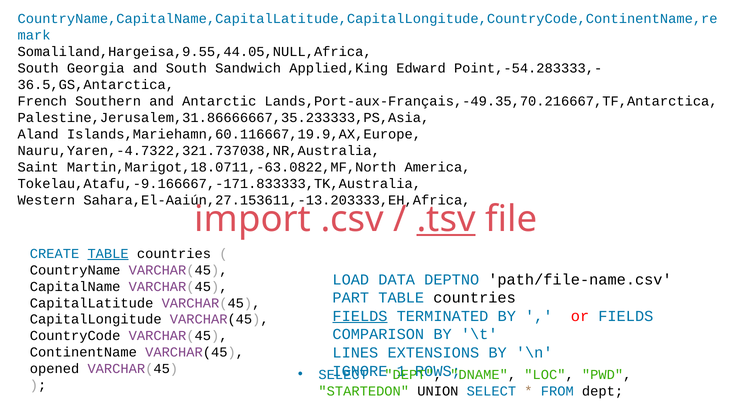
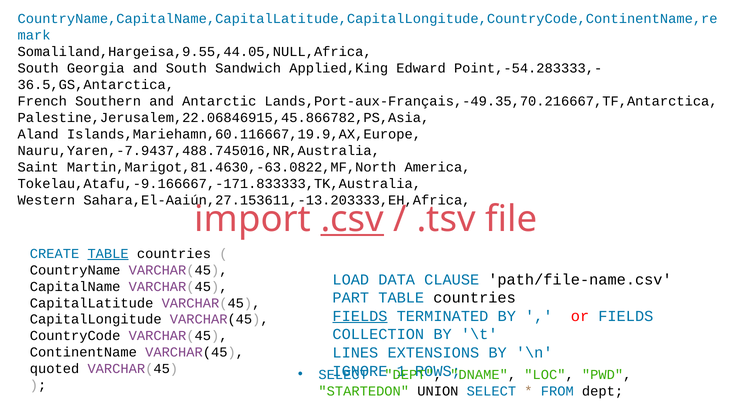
Palestine,Jerusalem,31.86666667,35.233333,PS,Asia: Palestine,Jerusalem,31.86666667,35.233333,PS,Asia -> Palestine,Jerusalem,22.06846915,45.866782,PS,Asia
Nauru,Yaren,-4.7322,321.737038,NR,Australia: Nauru,Yaren,-4.7322,321.737038,NR,Australia -> Nauru,Yaren,-7.9437,488.745016,NR,Australia
Martin,Marigot,18.0711,-63.0822,MF,North: Martin,Marigot,18.0711,-63.0822,MF,North -> Martin,Marigot,81.4630,-63.0822,MF,North
.csv underline: none -> present
.tsv underline: present -> none
DEPTNO: DEPTNO -> CLAUSE
COMPARISON: COMPARISON -> COLLECTION
opened: opened -> quoted
